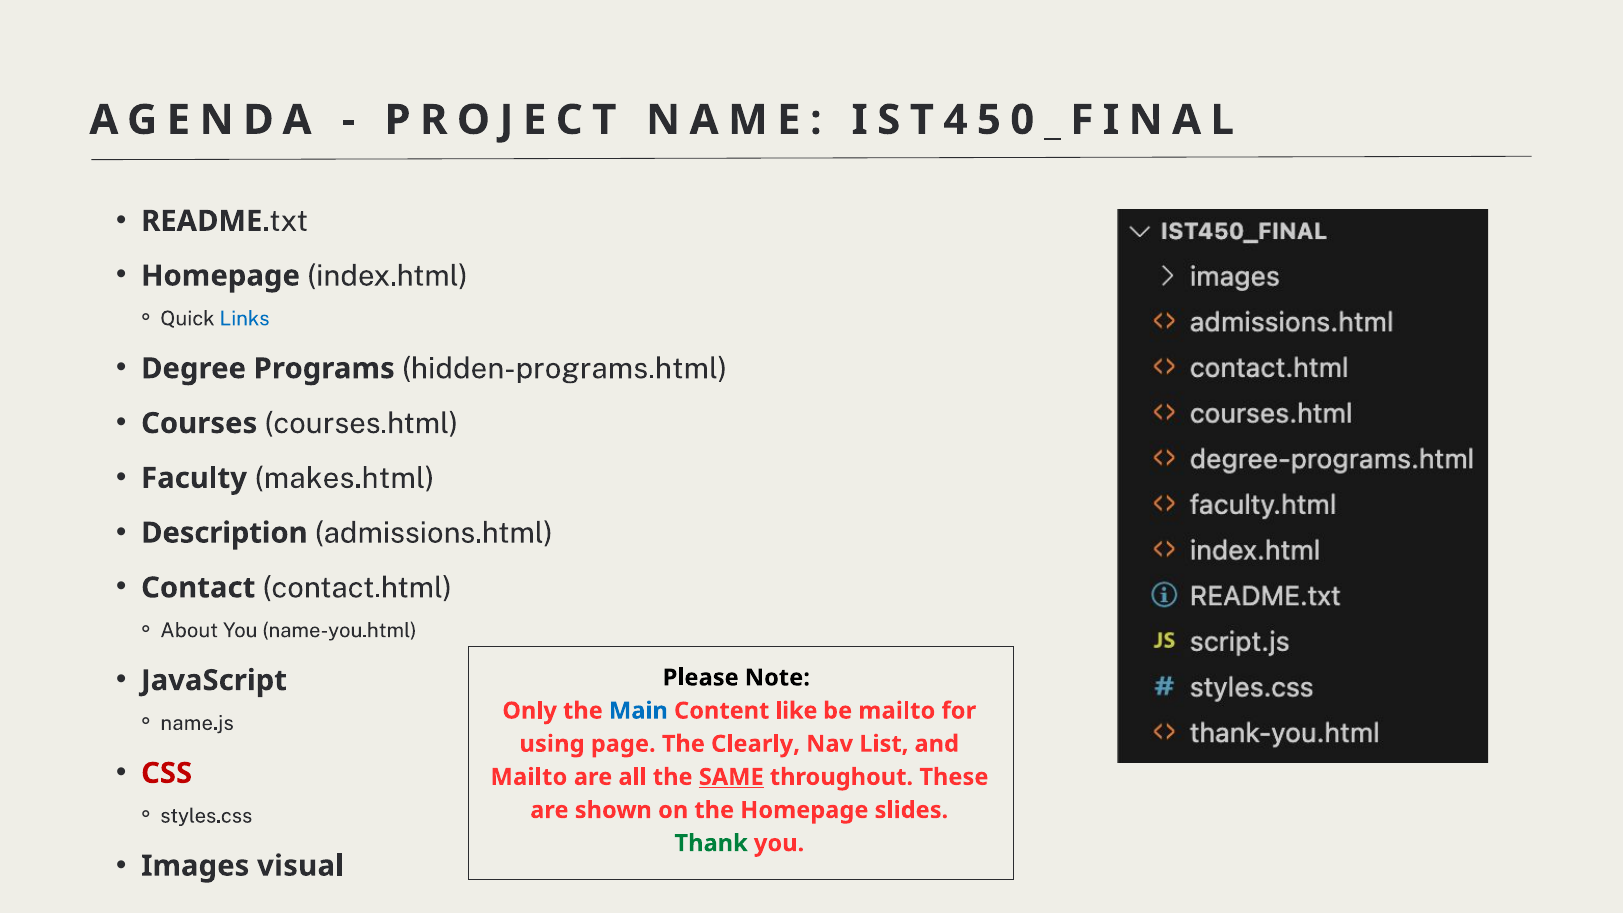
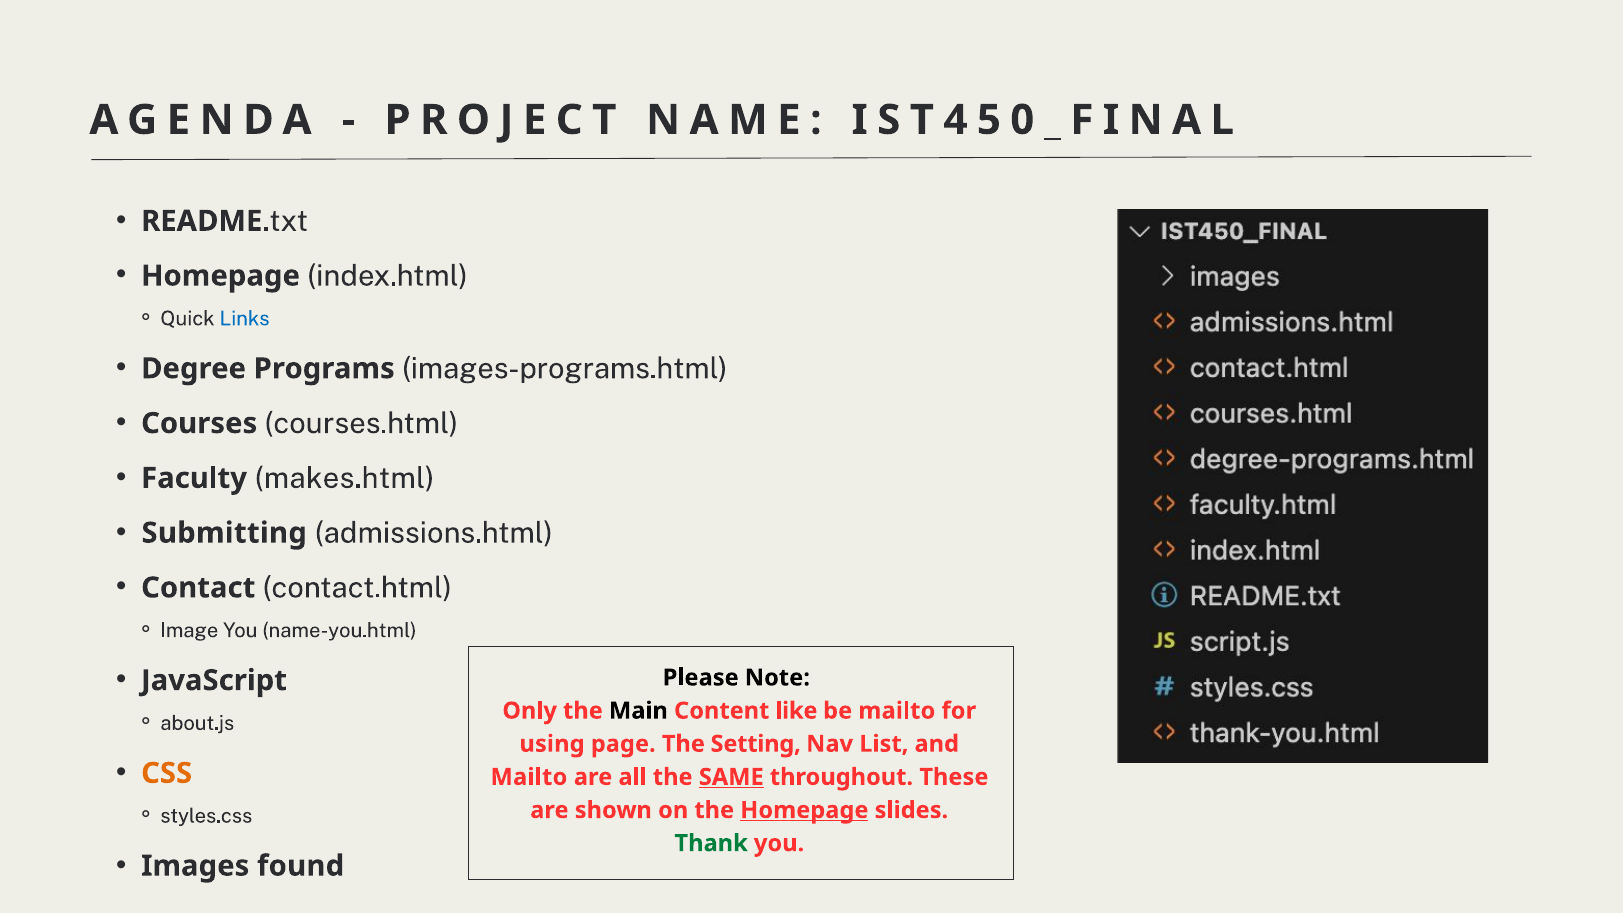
hidden-programs.html: hidden-programs.html -> images-programs.html
Description: Description -> Submitting
About: About -> Image
Main colour: blue -> black
name.js: name.js -> about.js
Clearly: Clearly -> Setting
CSS colour: red -> orange
Homepage at (804, 810) underline: none -> present
visual: visual -> found
